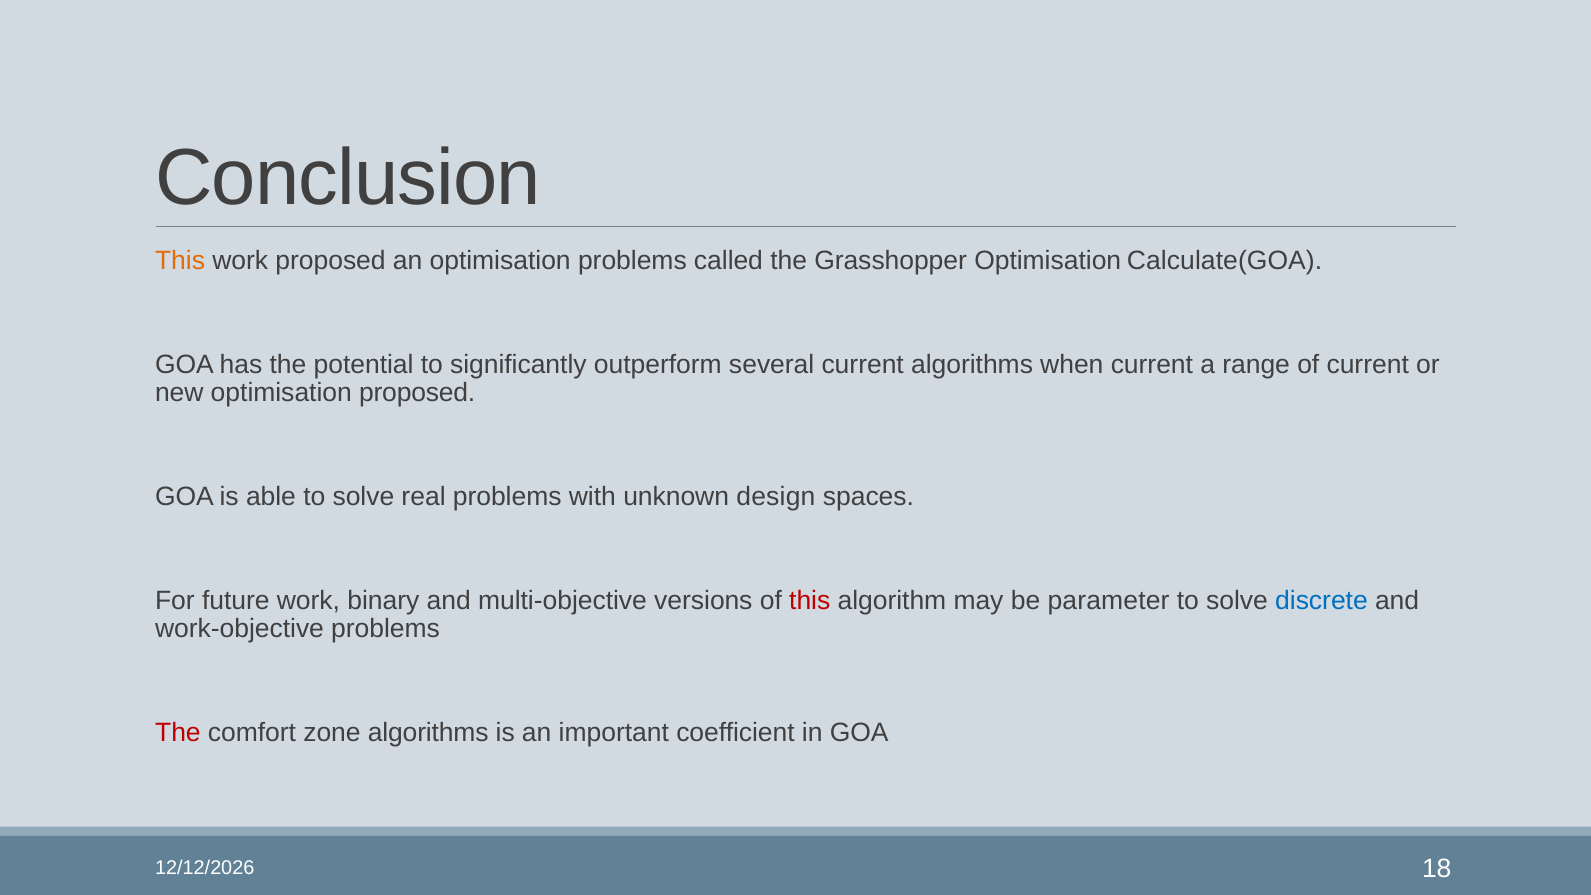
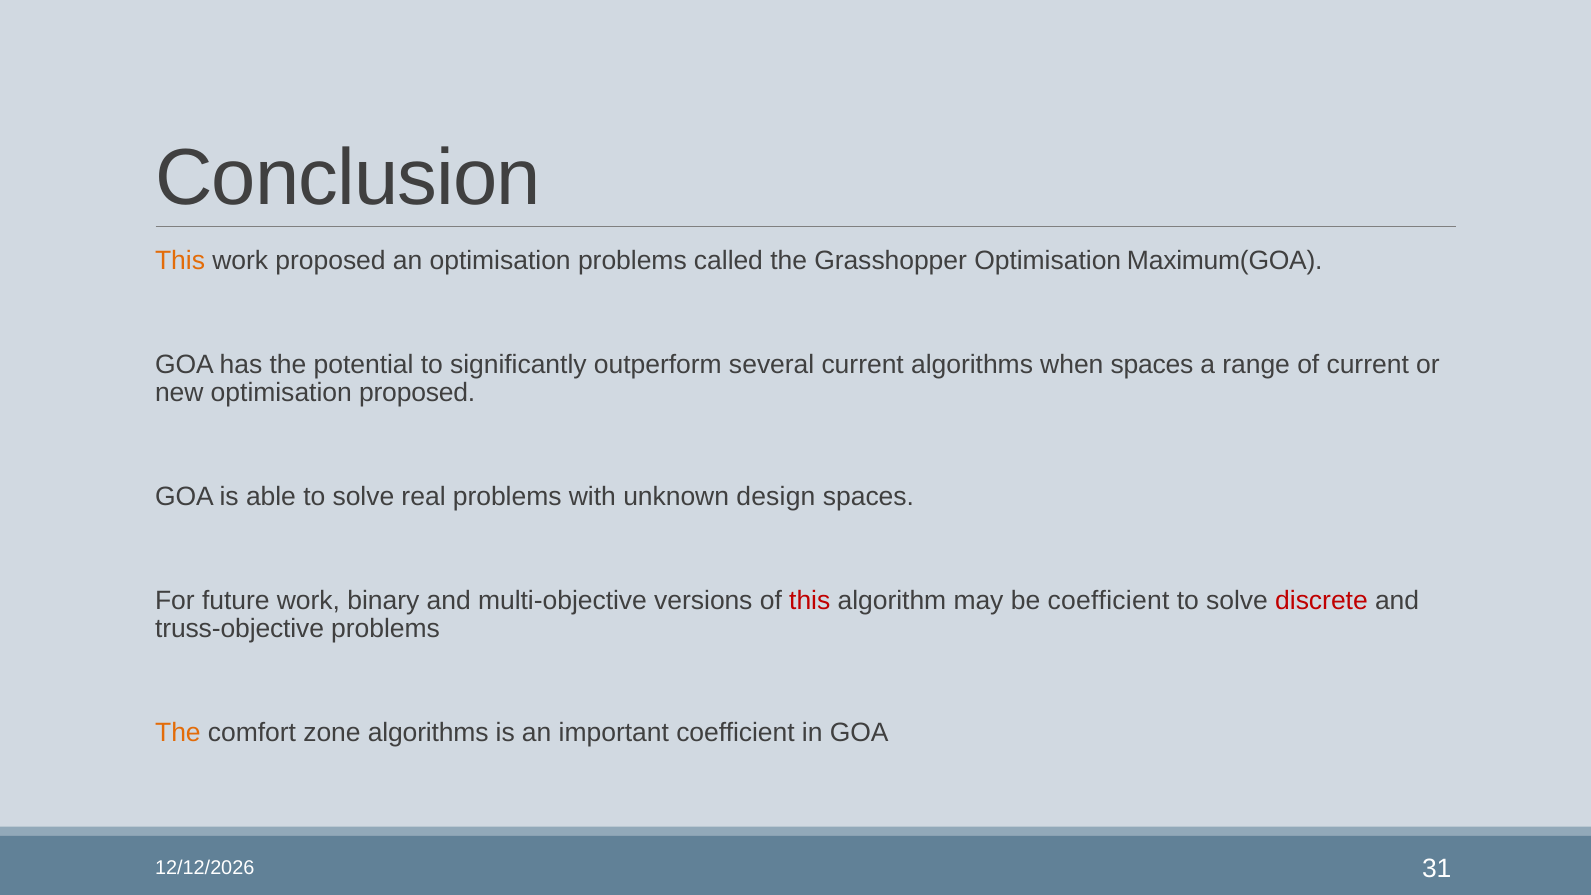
Calculate(GOA: Calculate(GOA -> Maximum(GOA
when current: current -> spaces
be parameter: parameter -> coefficient
discrete colour: blue -> red
work-objective: work-objective -> truss-objective
The at (178, 733) colour: red -> orange
18: 18 -> 31
